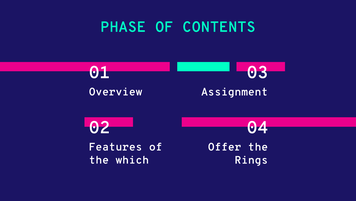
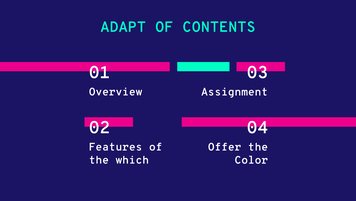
PHASE: PHASE -> ADAPT
Rings: Rings -> Color
